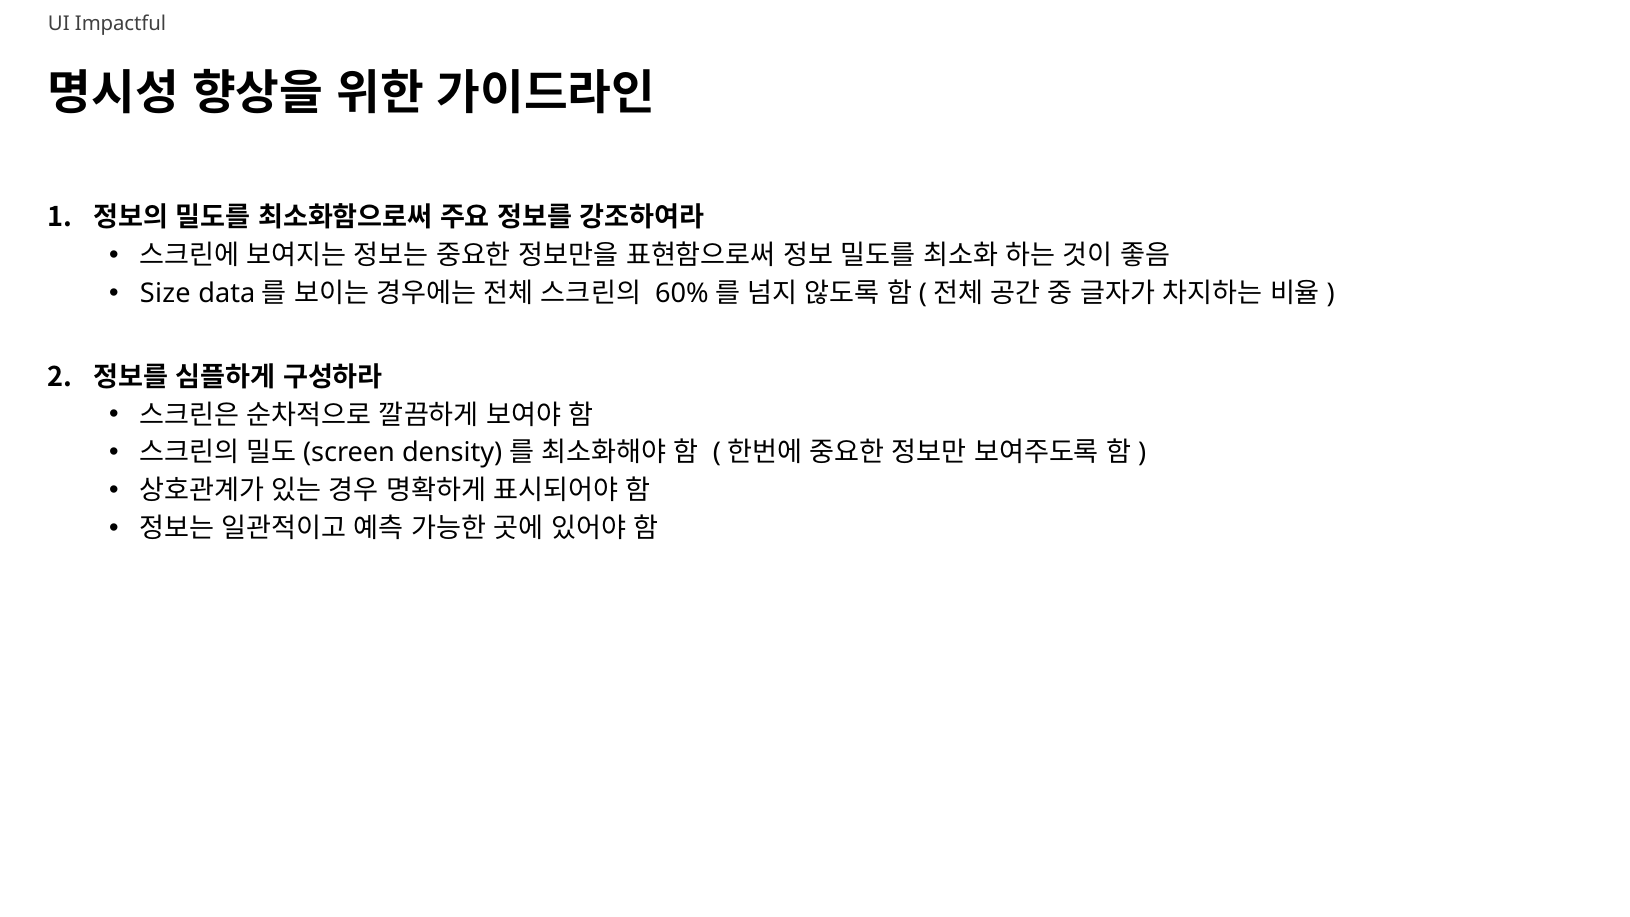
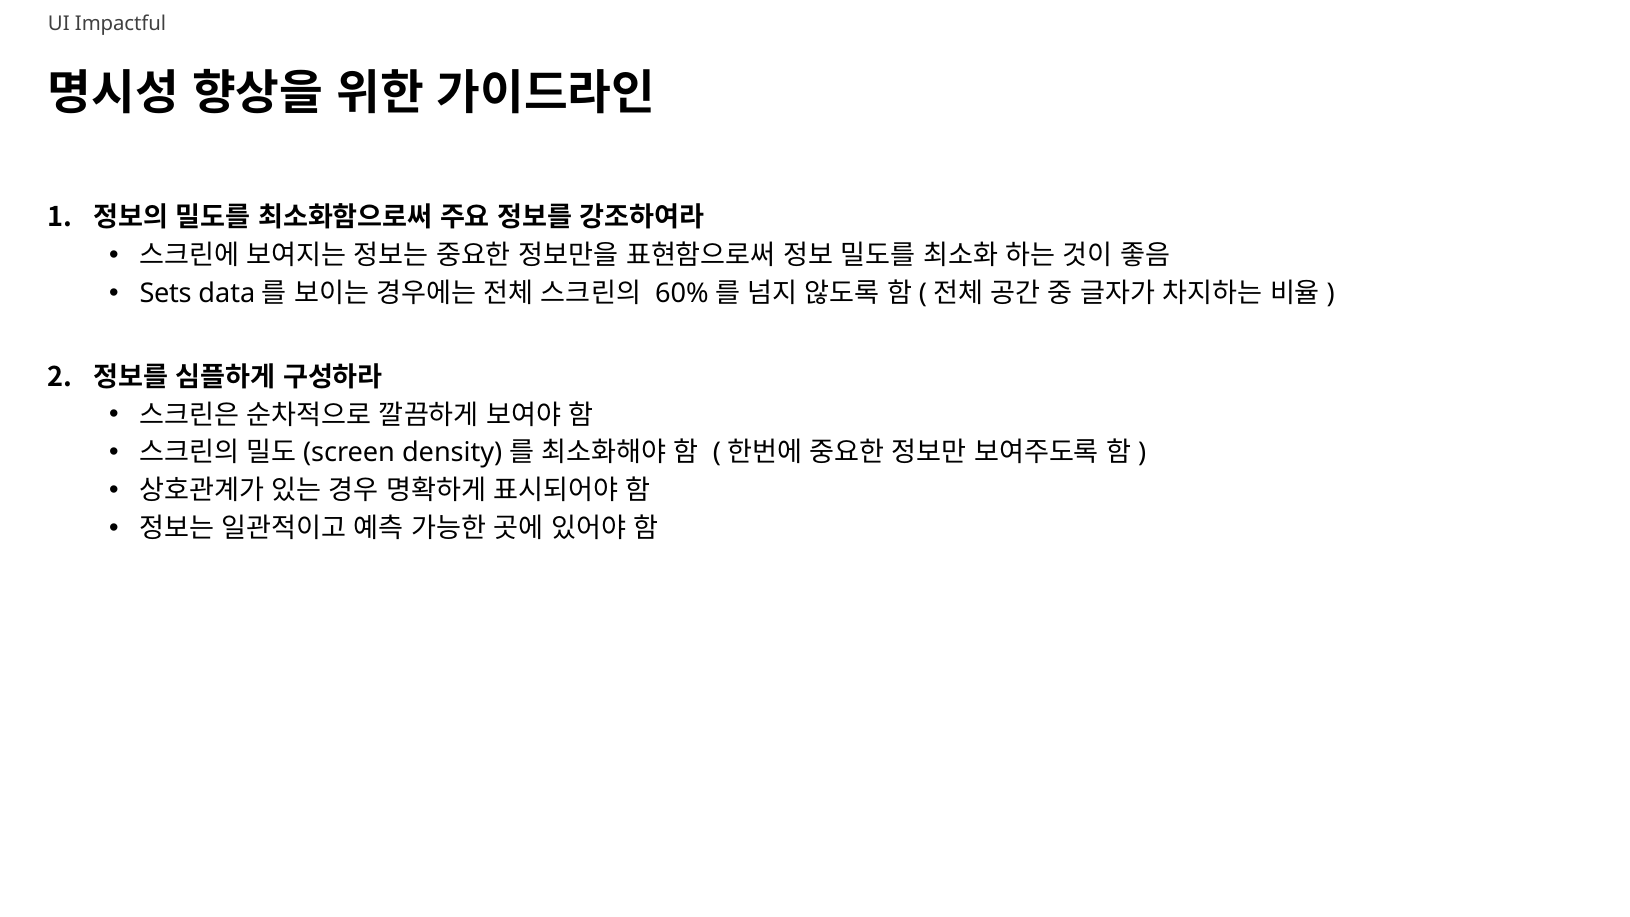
Size: Size -> Sets
